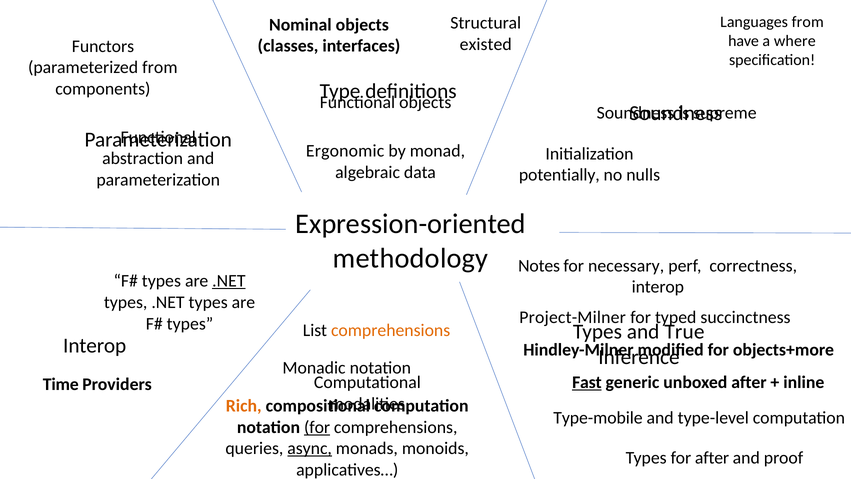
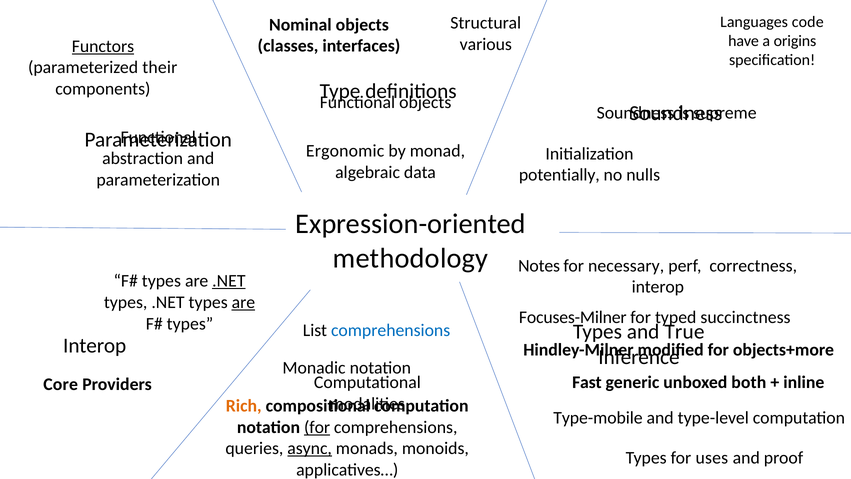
Languages from: from -> code
where: where -> origins
existed: existed -> various
Functors underline: none -> present
parameterized from: from -> their
are at (243, 302) underline: none -> present
Project-Milner: Project-Milner -> Focuses-Milner
comprehensions at (391, 330) colour: orange -> blue
Fast underline: present -> none
unboxed after: after -> both
Time: Time -> Core
for after: after -> uses
